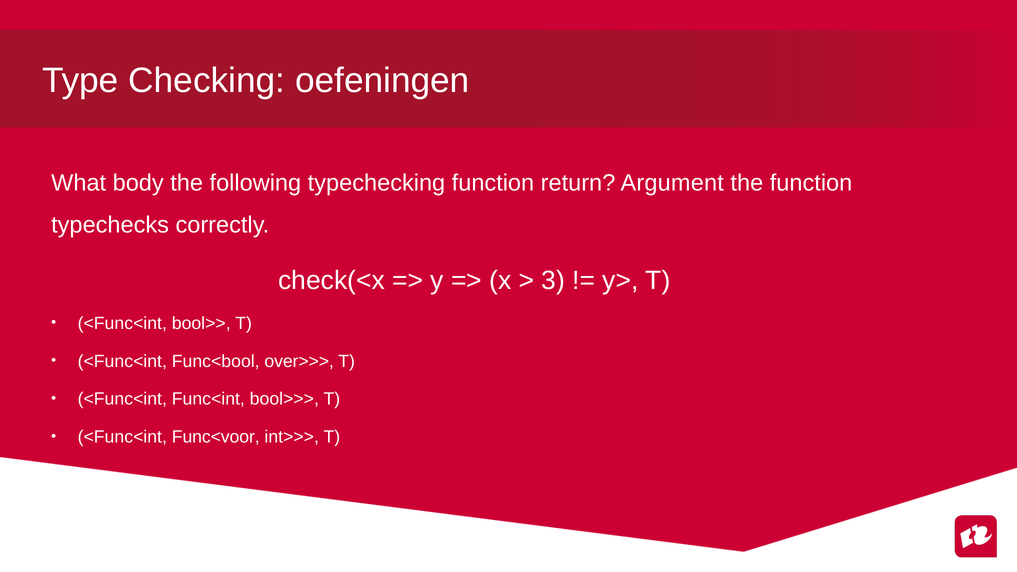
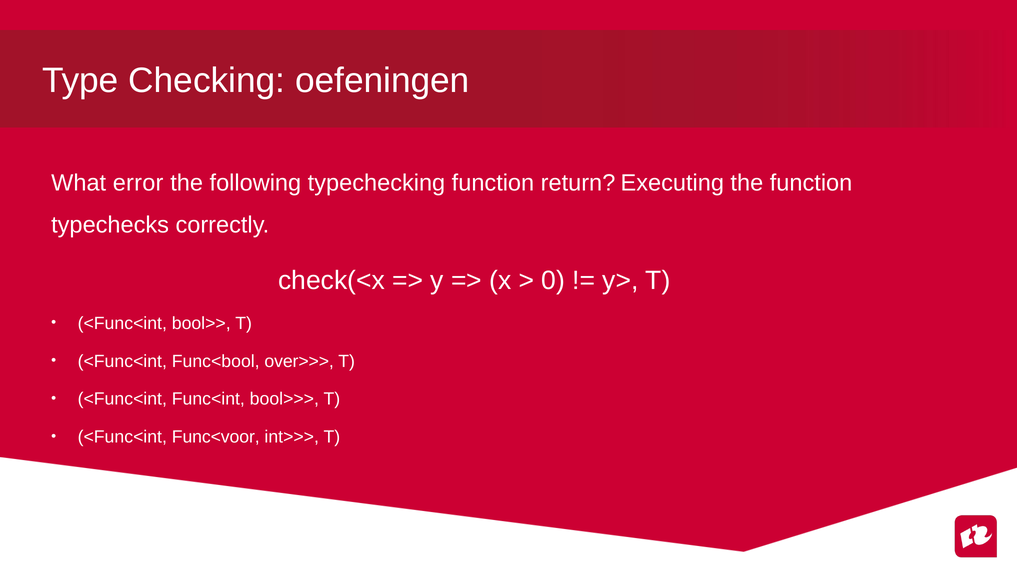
body: body -> error
Argument: Argument -> Executing
3: 3 -> 0
